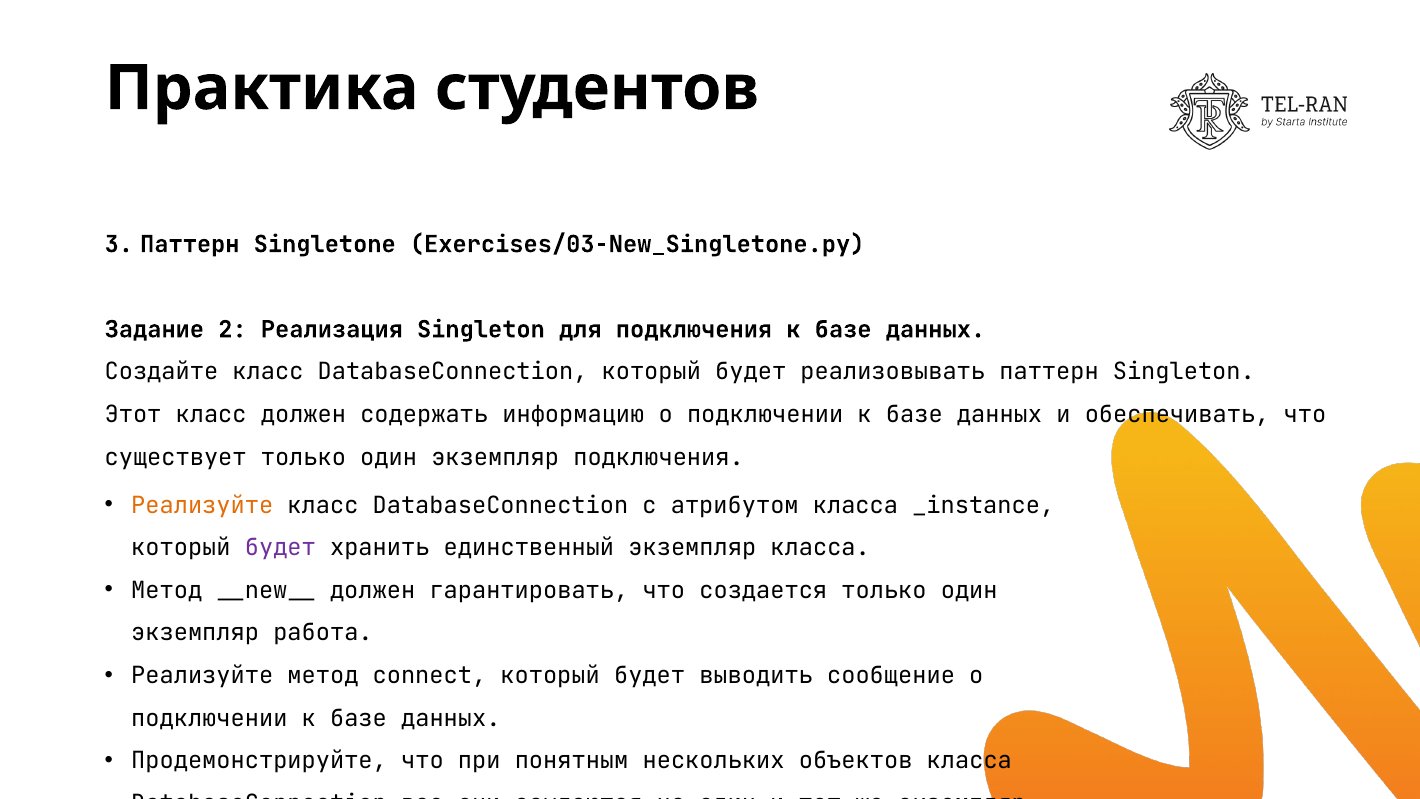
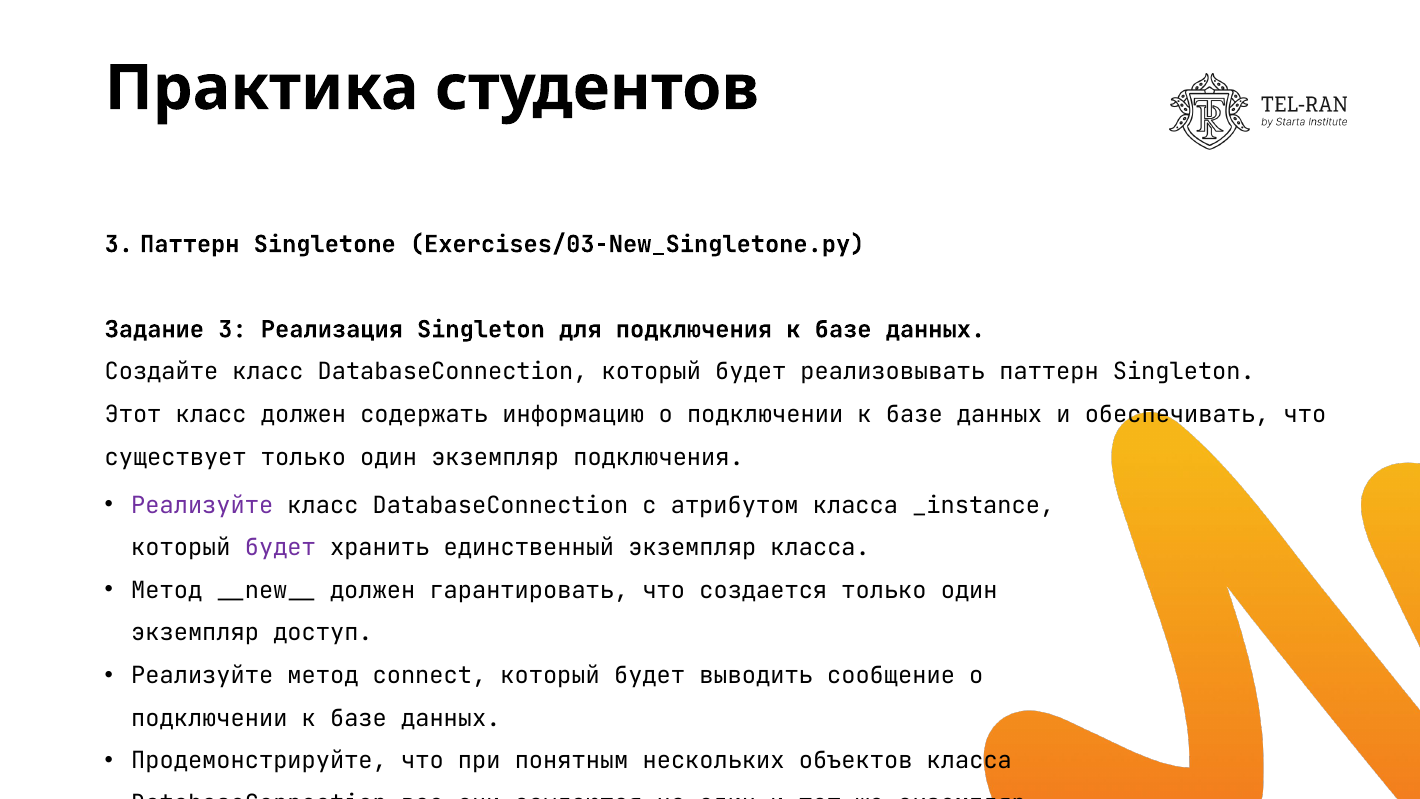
Задание 2: 2 -> 3
Реализуйте at (202, 505) colour: orange -> purple
работа: работа -> доступ
